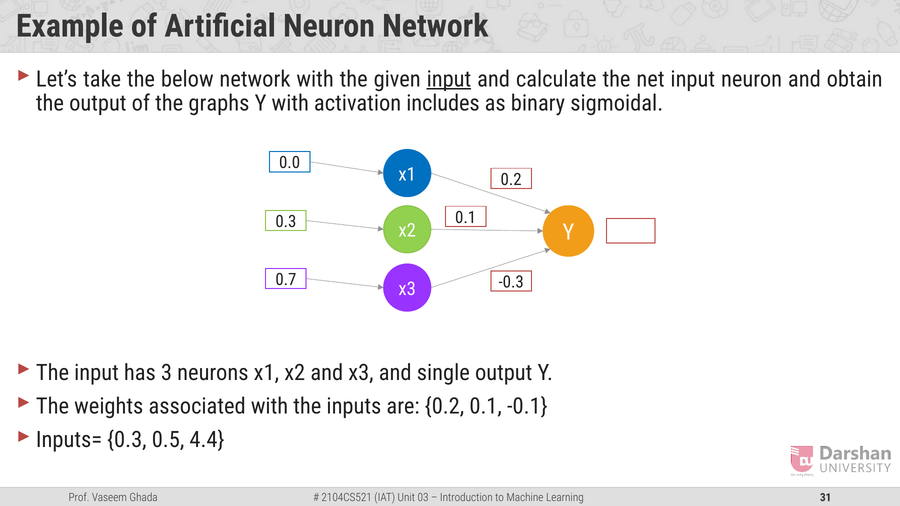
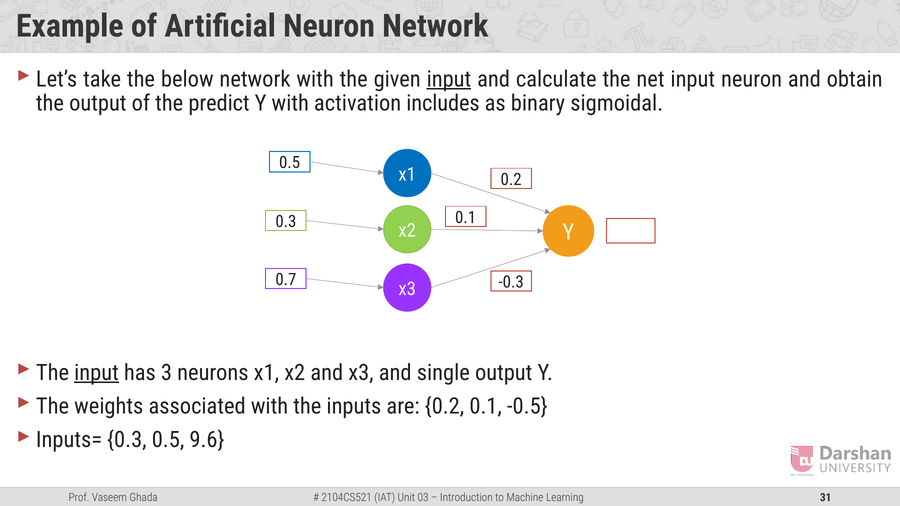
graphs: graphs -> predict
0.0 at (290, 163): 0.0 -> 0.5
input at (97, 373) underline: none -> present
-0.1: -0.1 -> -0.5
4.4: 4.4 -> 9.6
